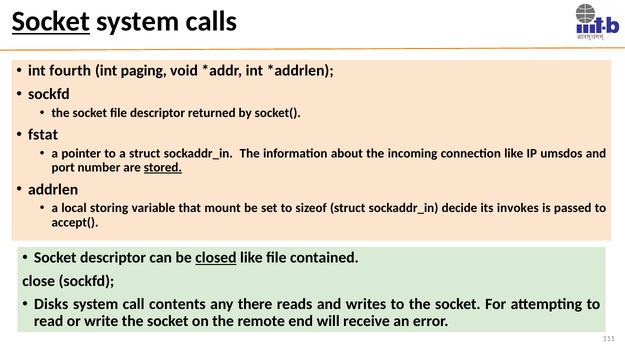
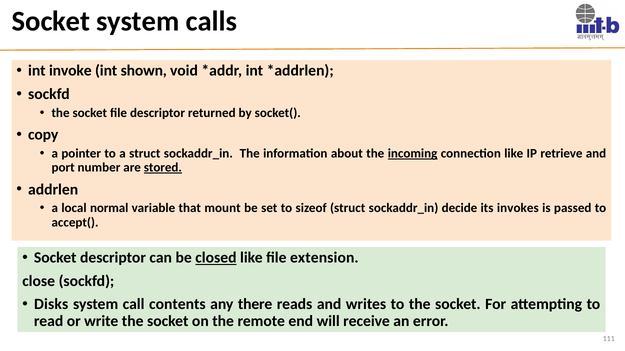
Socket at (51, 21) underline: present -> none
fourth: fourth -> invoke
paging: paging -> shown
fstat: fstat -> copy
incoming underline: none -> present
umsdos: umsdos -> retrieve
storing: storing -> normal
contained: contained -> extension
